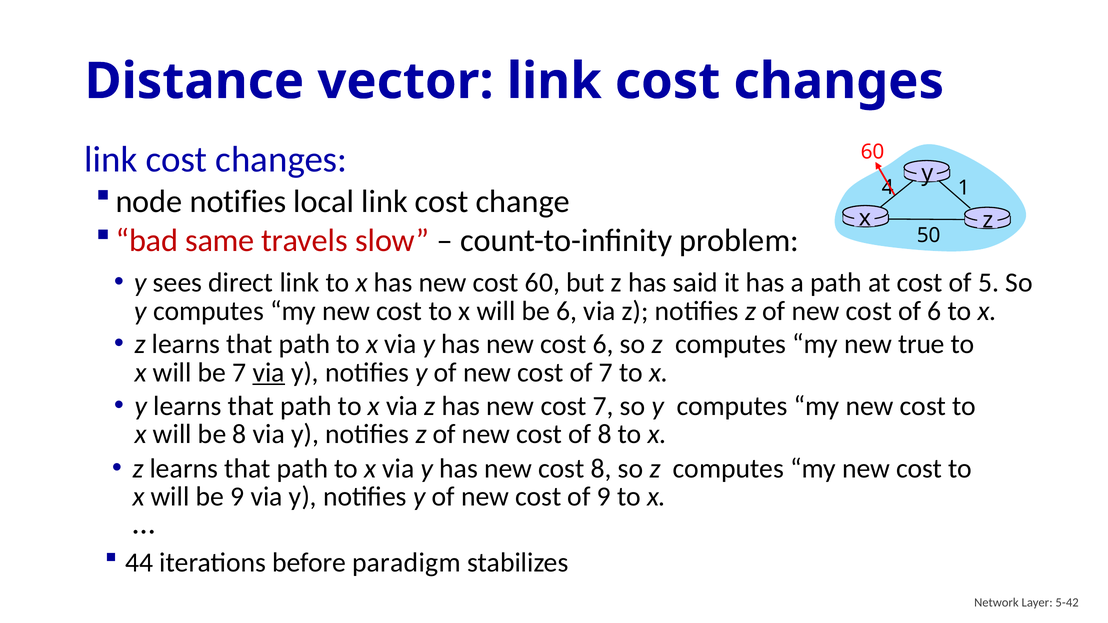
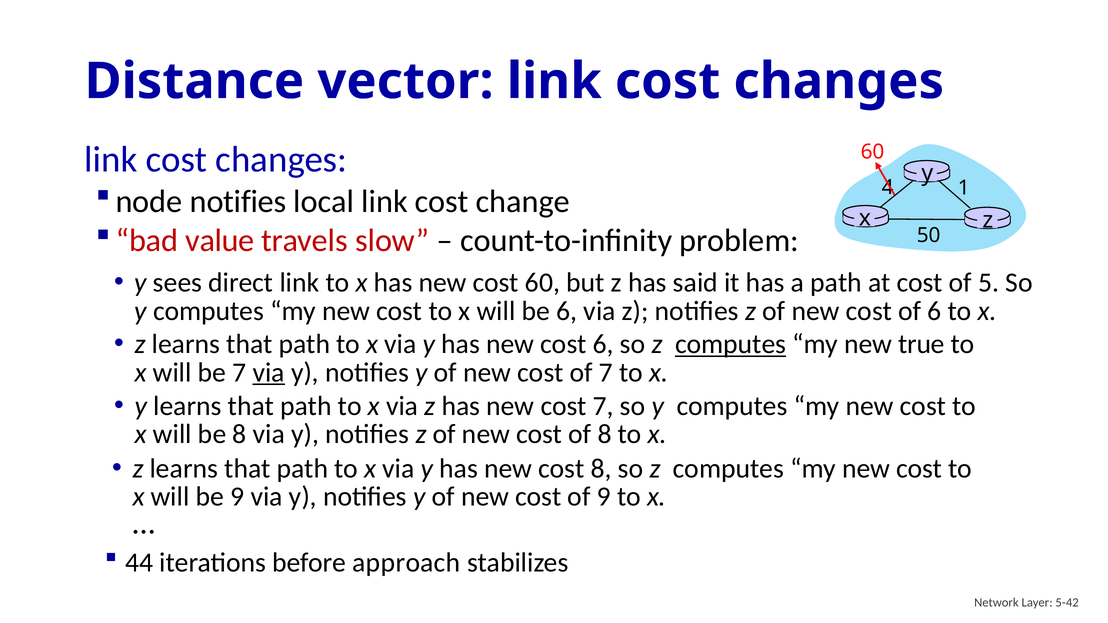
same: same -> value
computes at (731, 344) underline: none -> present
paradigm: paradigm -> approach
